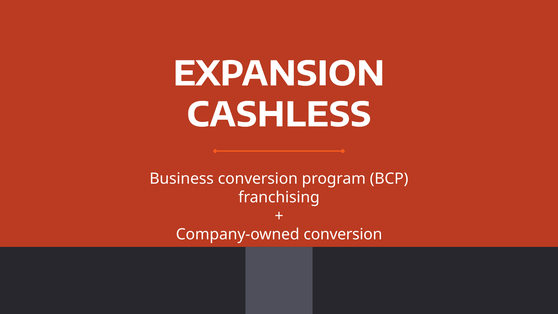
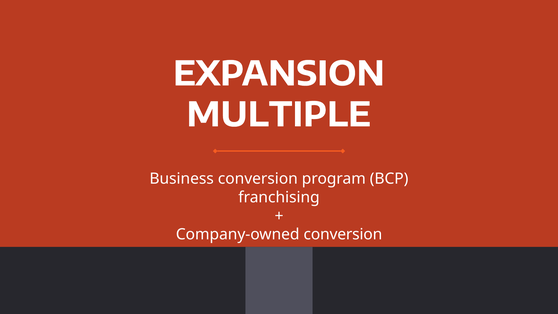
CASHLESS: CASHLESS -> MULTIPLE
